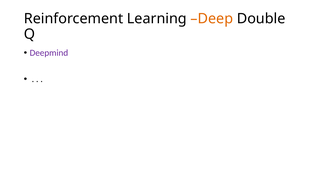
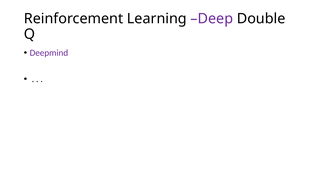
Deep colour: orange -> purple
